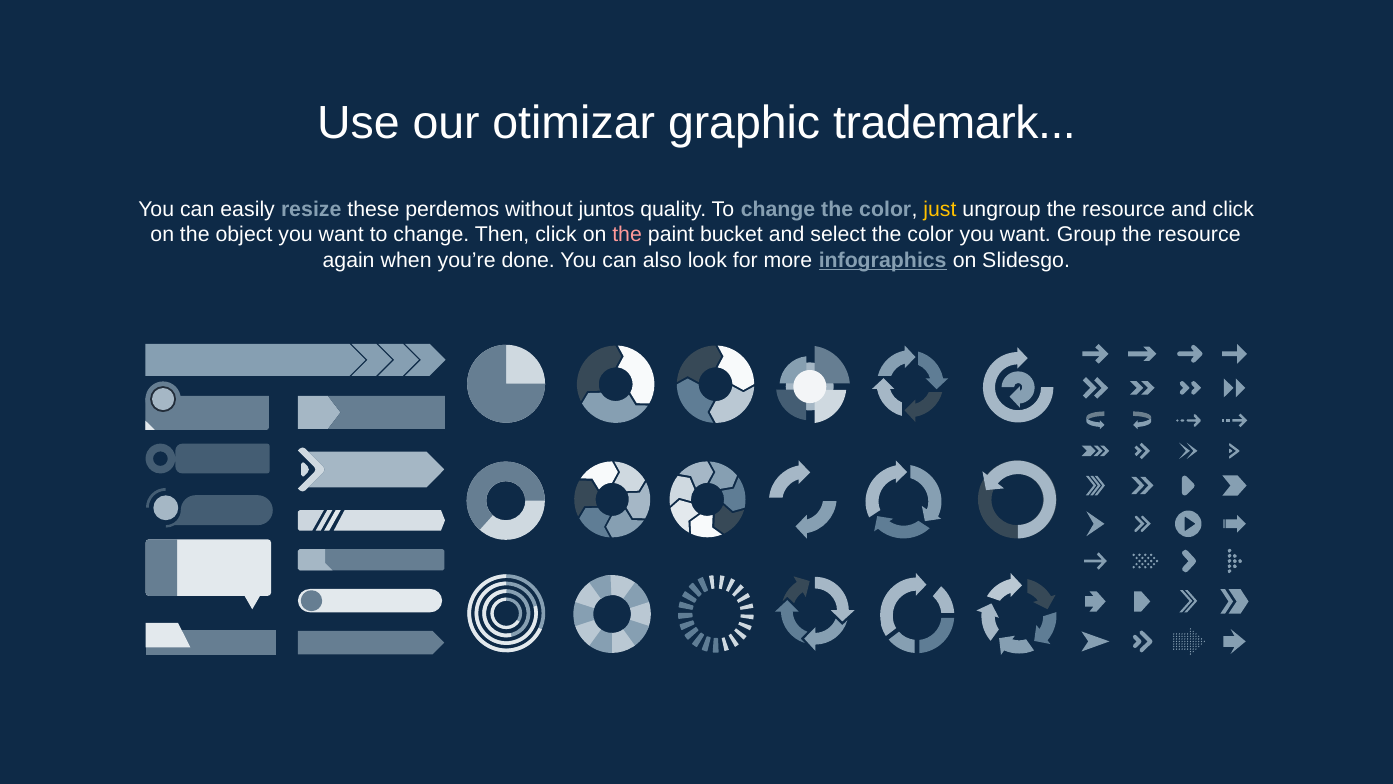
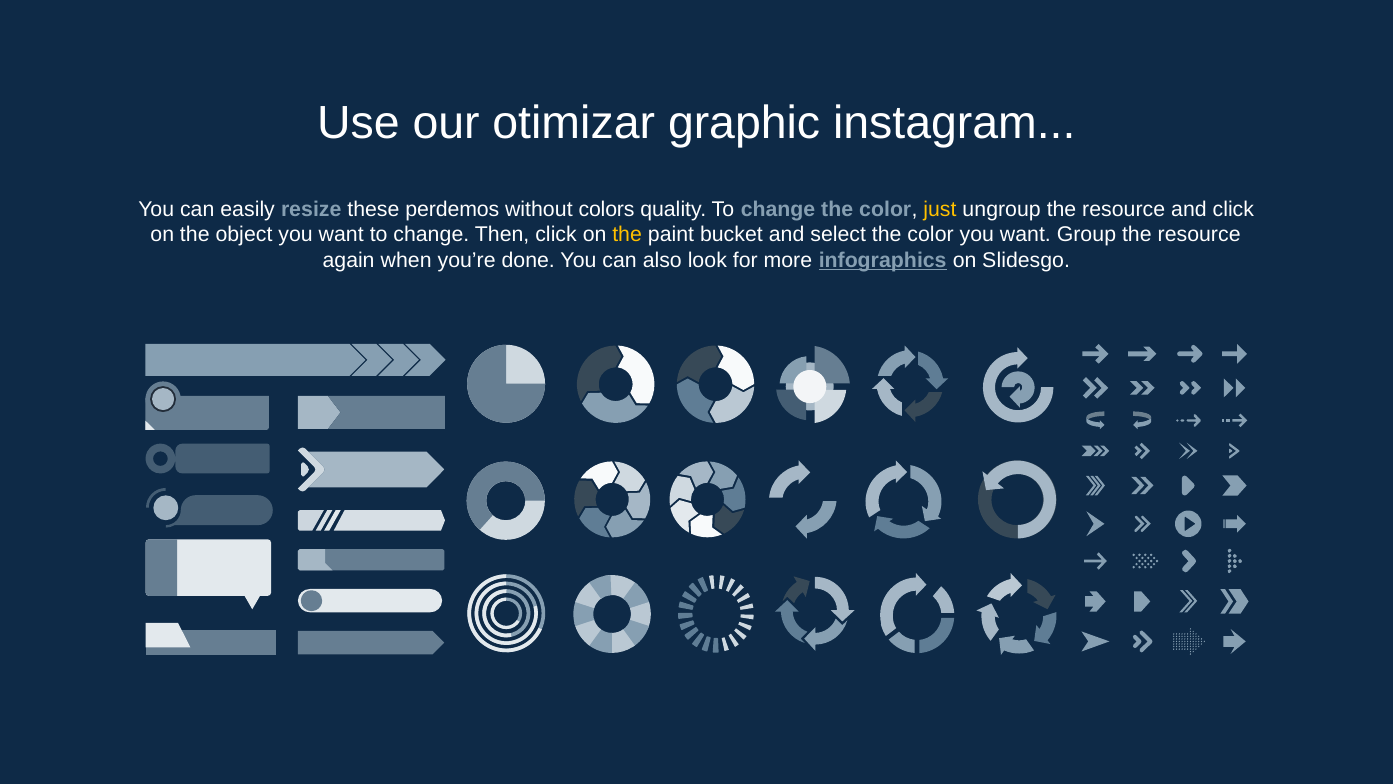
trademark: trademark -> instagram
juntos: juntos -> colors
the at (627, 235) colour: pink -> yellow
